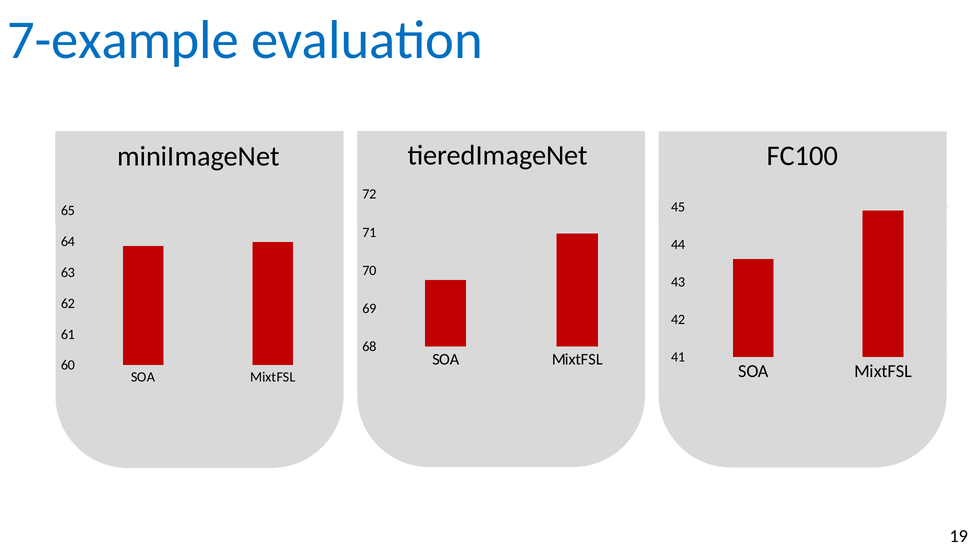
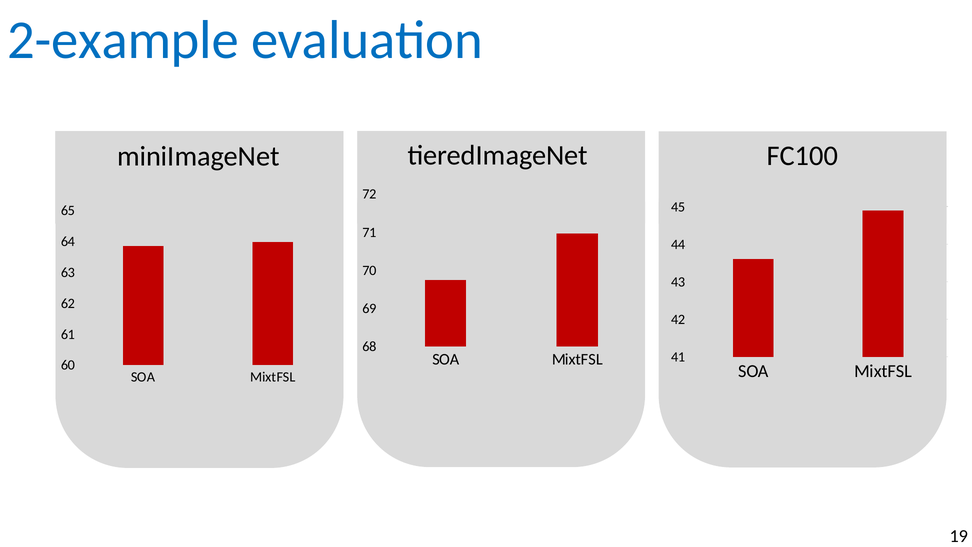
7-example: 7-example -> 2-example
